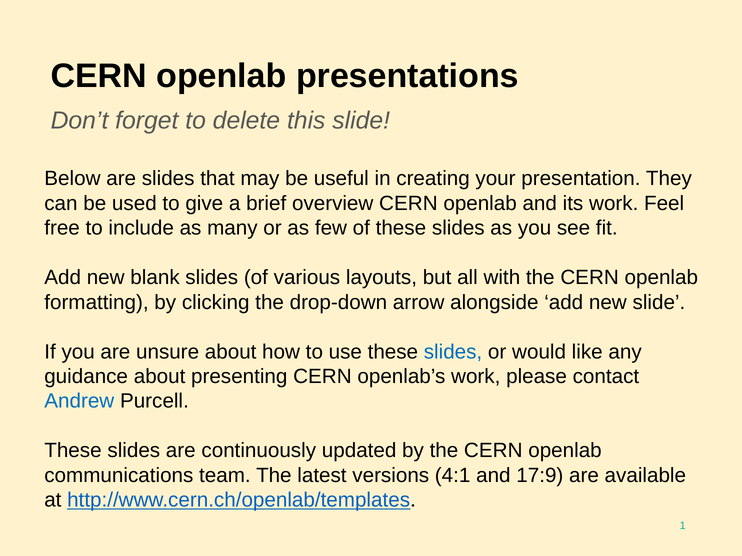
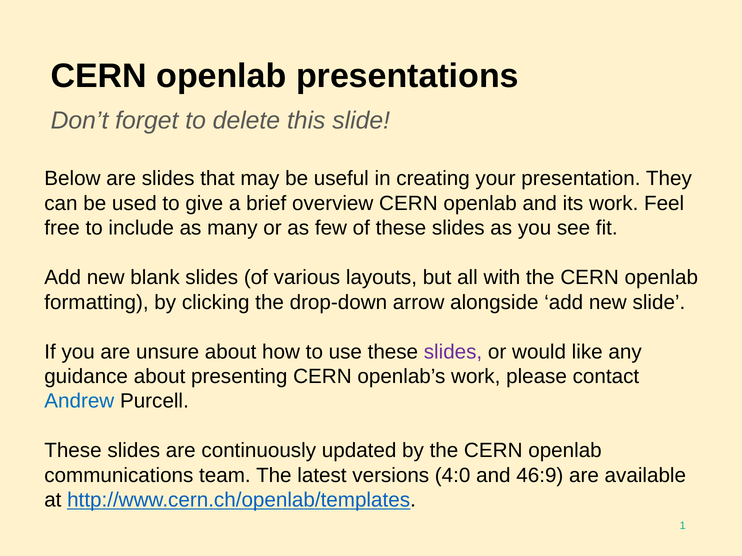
slides at (453, 352) colour: blue -> purple
4:1: 4:1 -> 4:0
17:9: 17:9 -> 46:9
